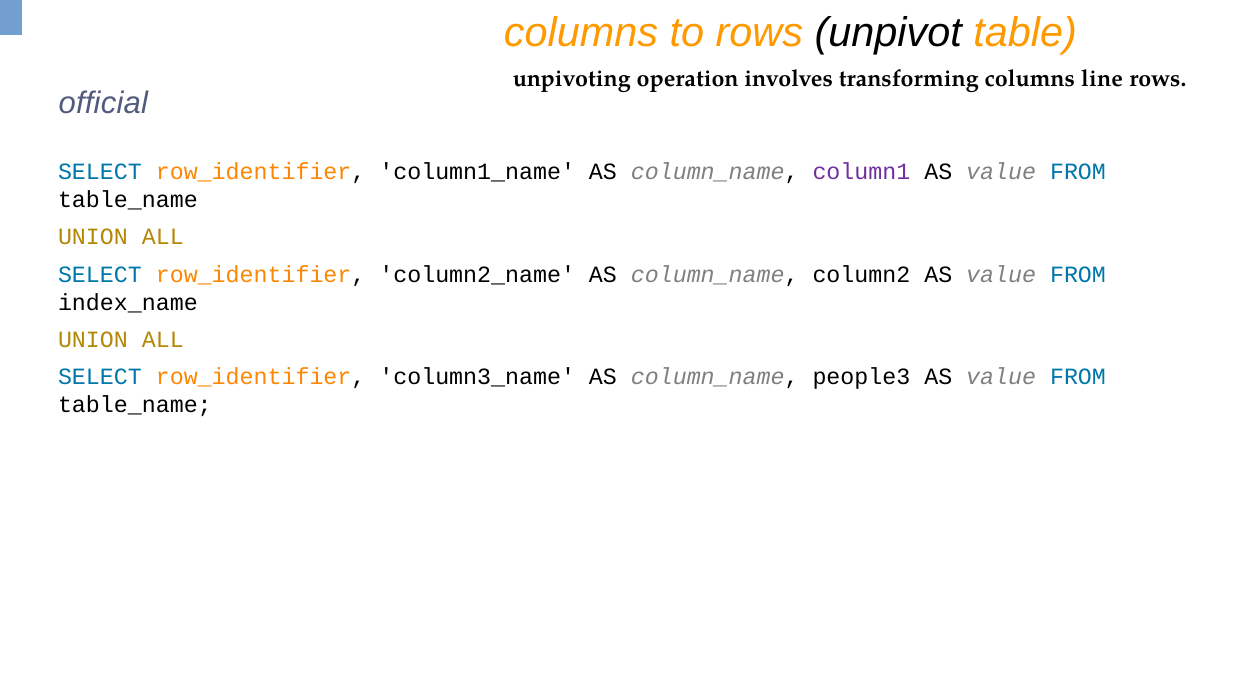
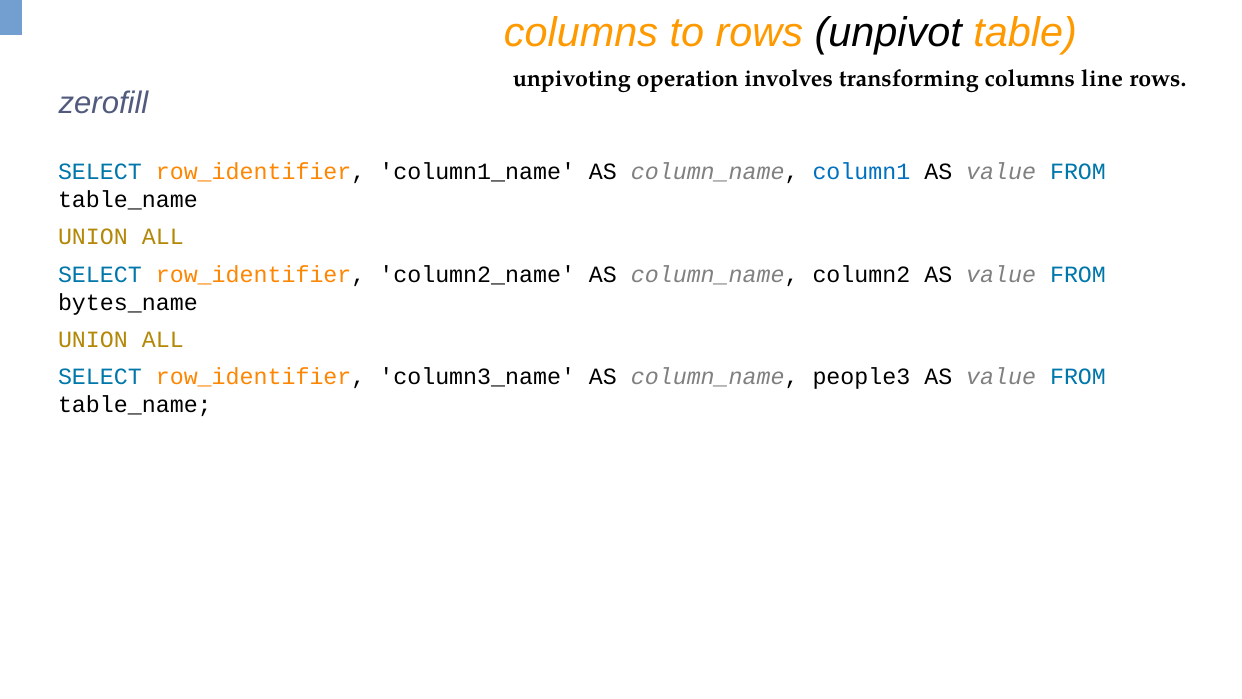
official: official -> zerofill
column1 colour: purple -> blue
index_name: index_name -> bytes_name
